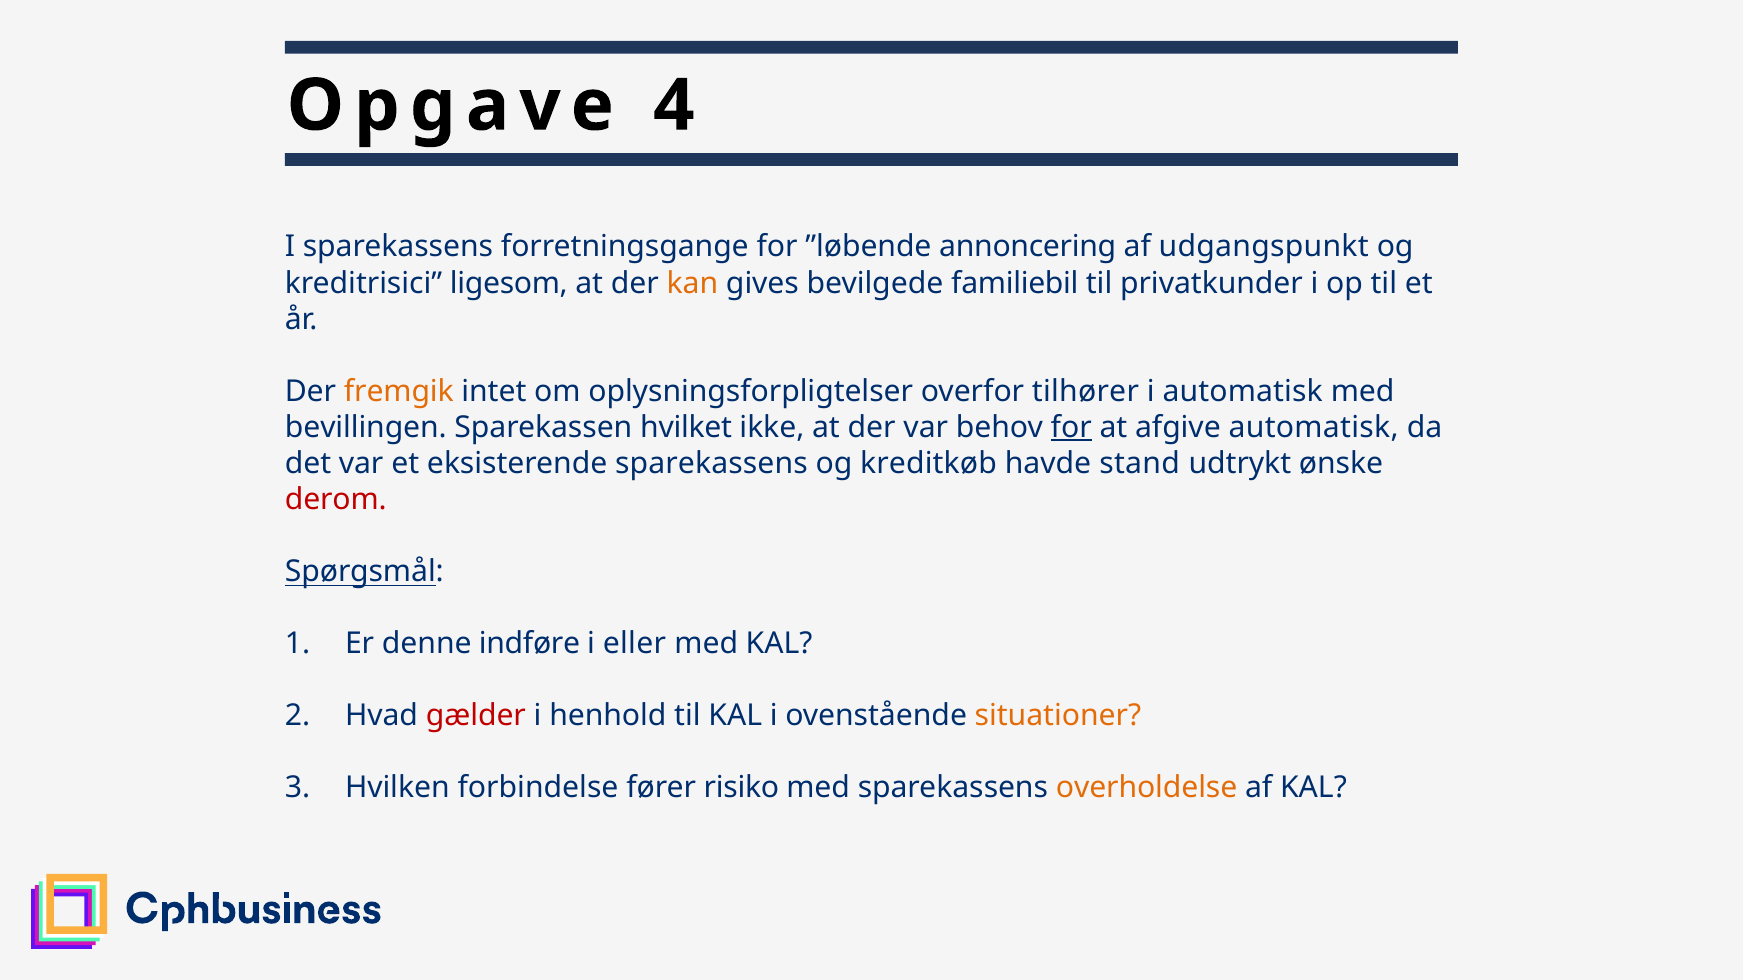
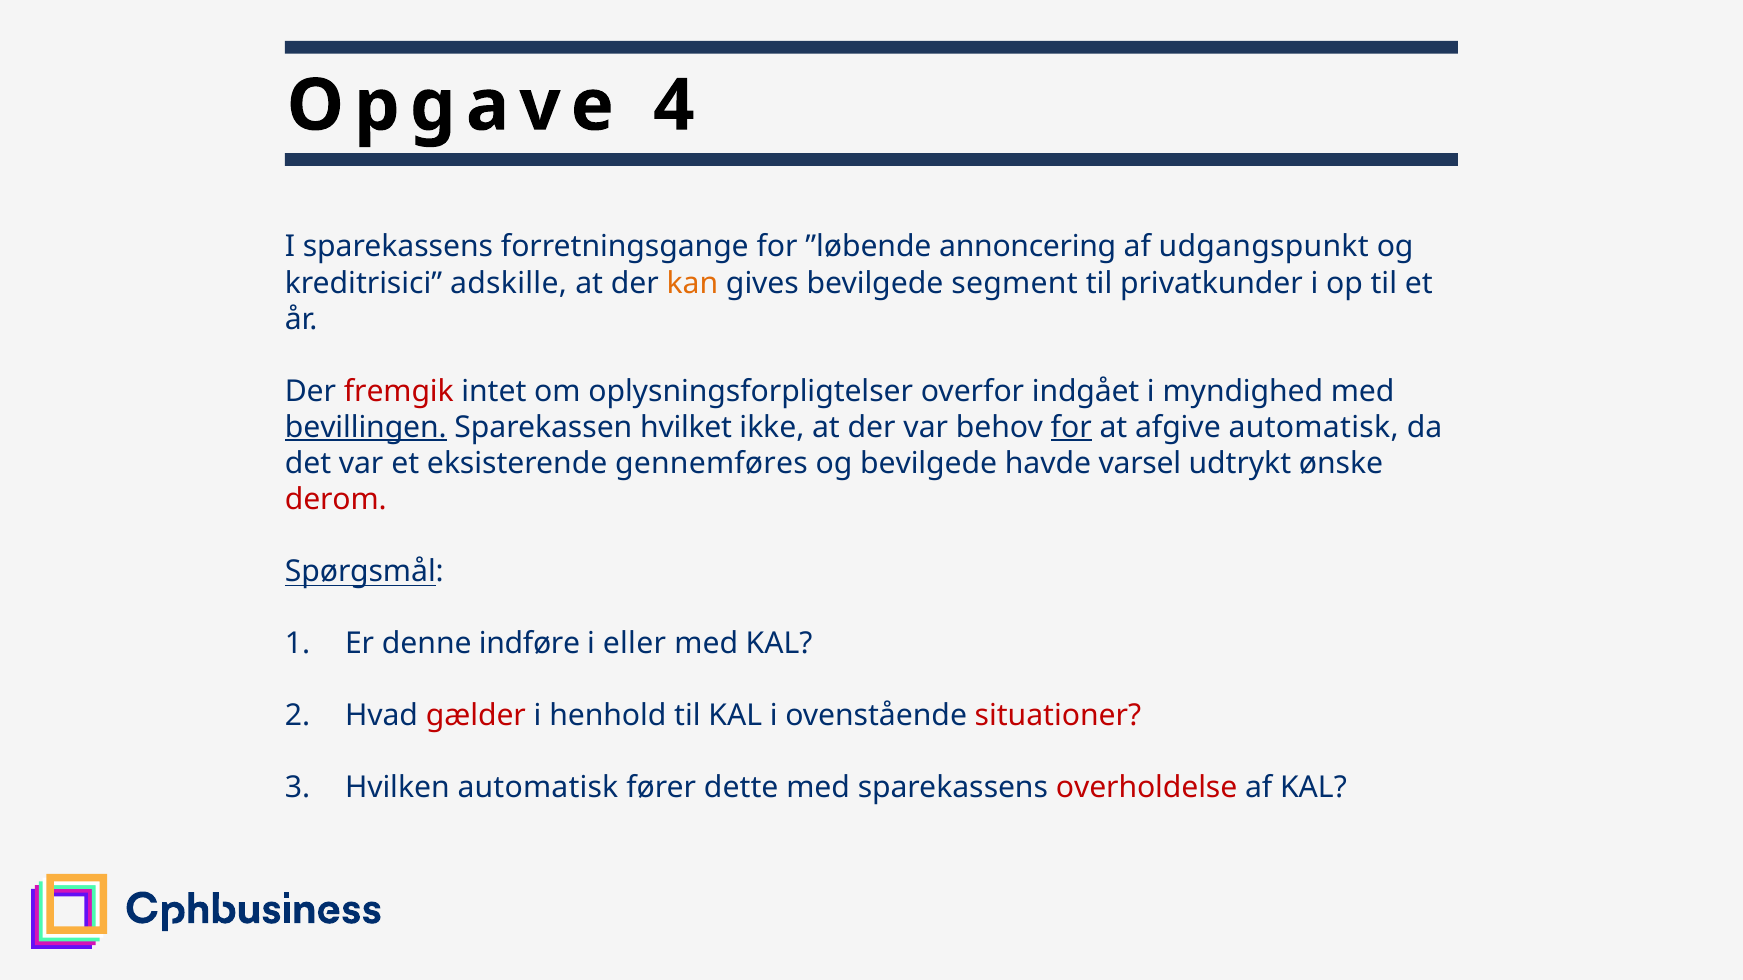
ligesom: ligesom -> adskille
familiebil: familiebil -> segment
fremgik colour: orange -> red
tilhører: tilhører -> indgået
i automatisk: automatisk -> myndighed
bevillingen underline: none -> present
eksisterende sparekassens: sparekassens -> gennemføres
og kreditkøb: kreditkøb -> bevilgede
stand: stand -> varsel
situationer colour: orange -> red
Hvilken forbindelse: forbindelse -> automatisk
risiko: risiko -> dette
overholdelse colour: orange -> red
